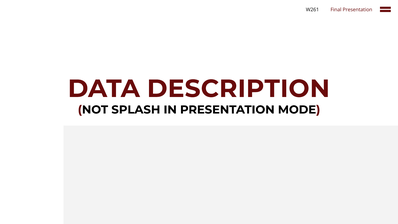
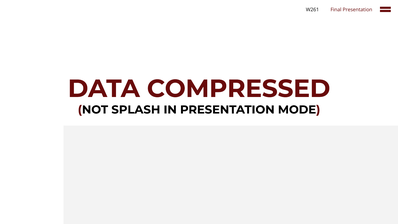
DESCRIPTION: DESCRIPTION -> COMPRESSED
